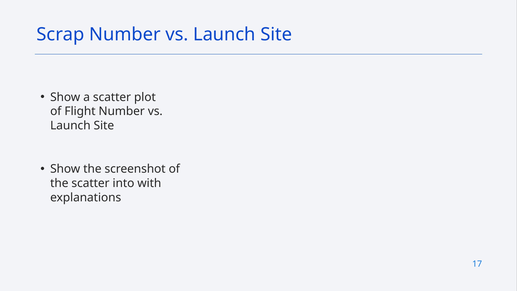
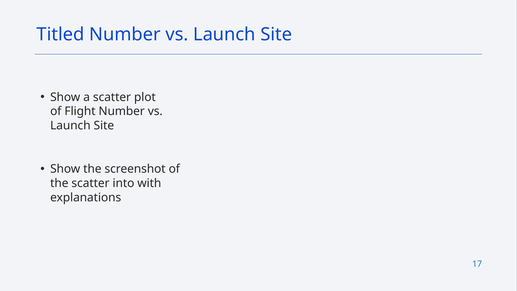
Scrap: Scrap -> Titled
